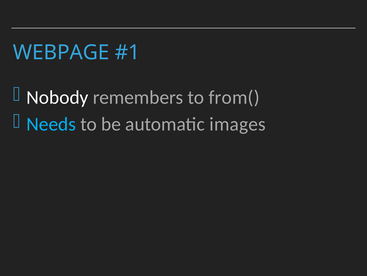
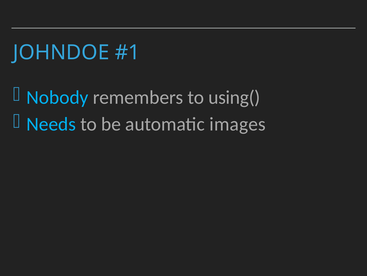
WEBPAGE: WEBPAGE -> JOHNDOE
Nobody colour: white -> light blue
from(: from( -> using(
